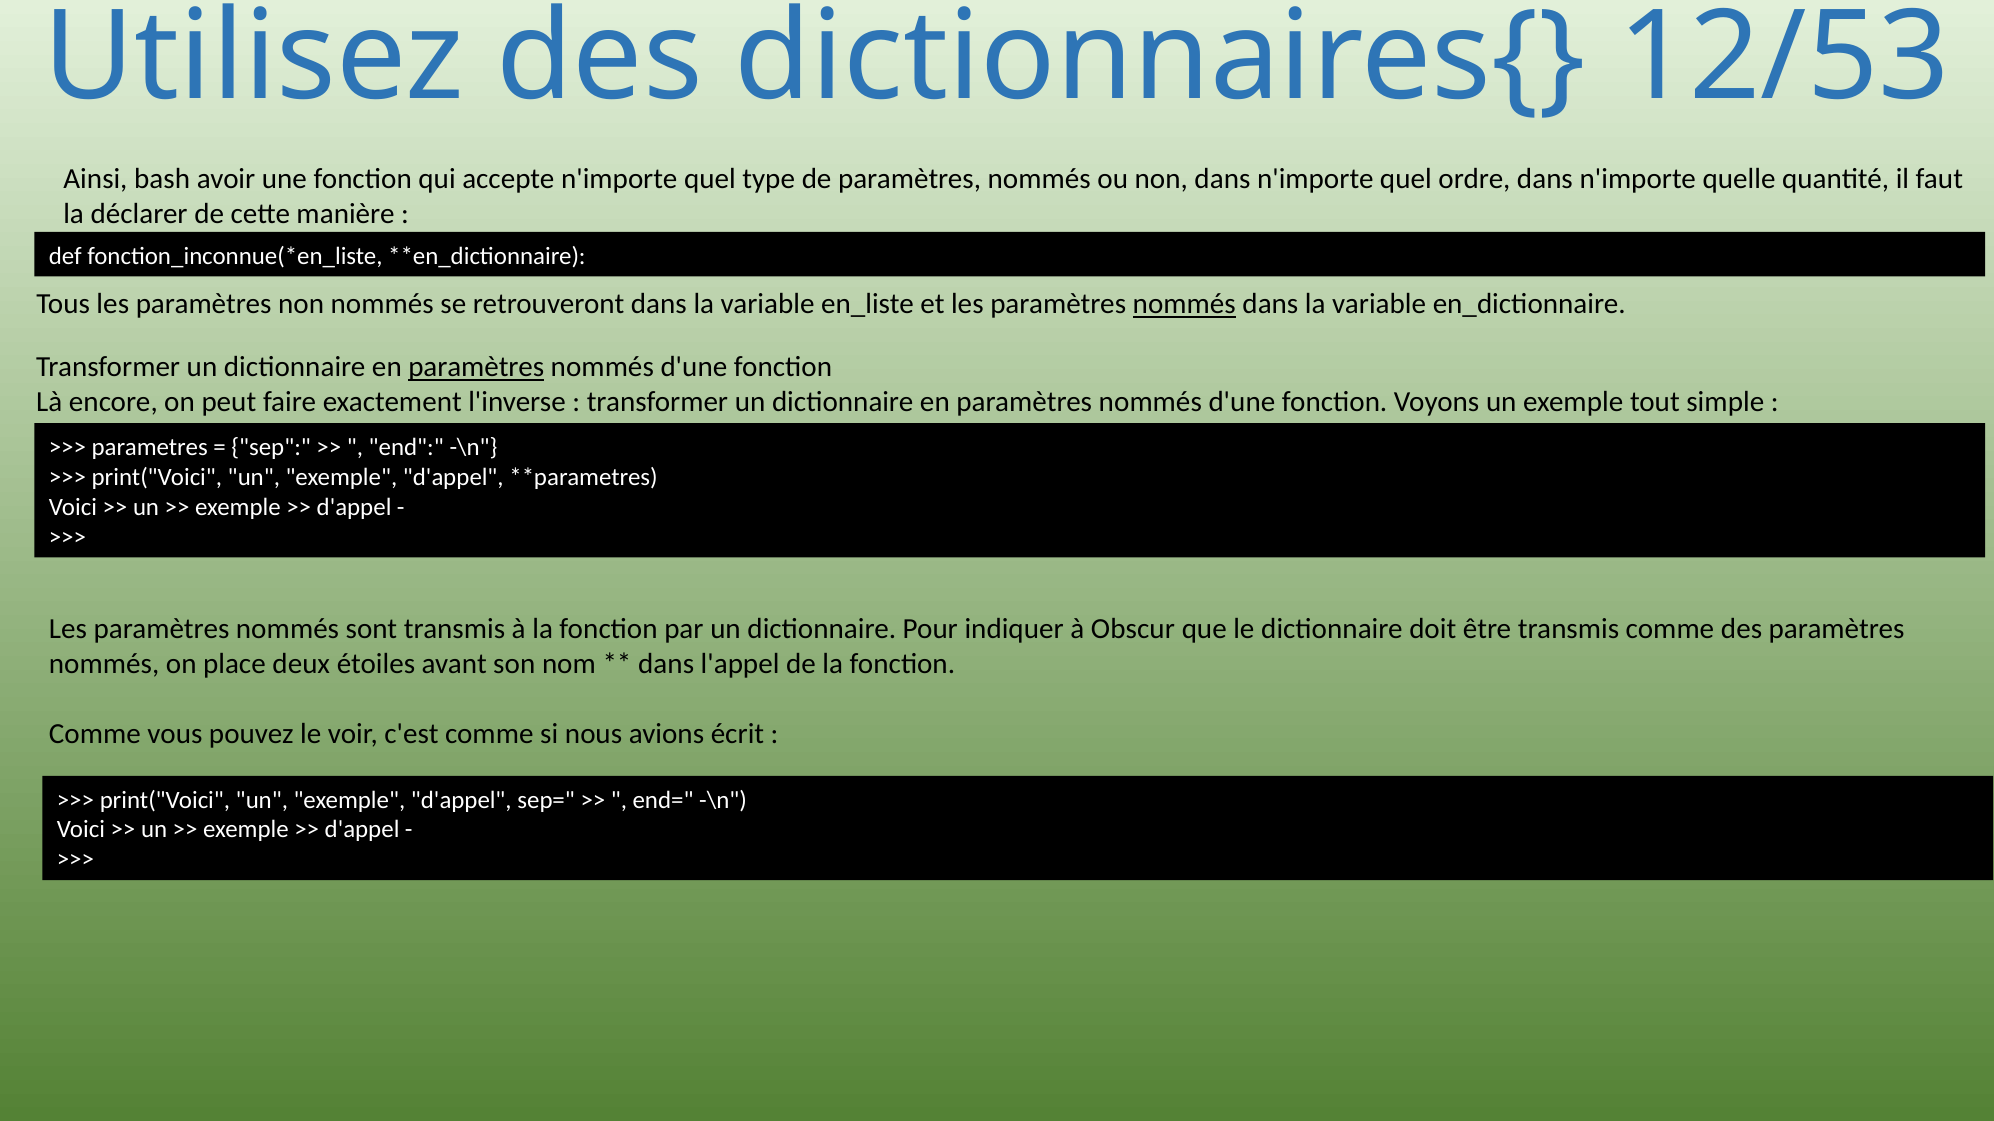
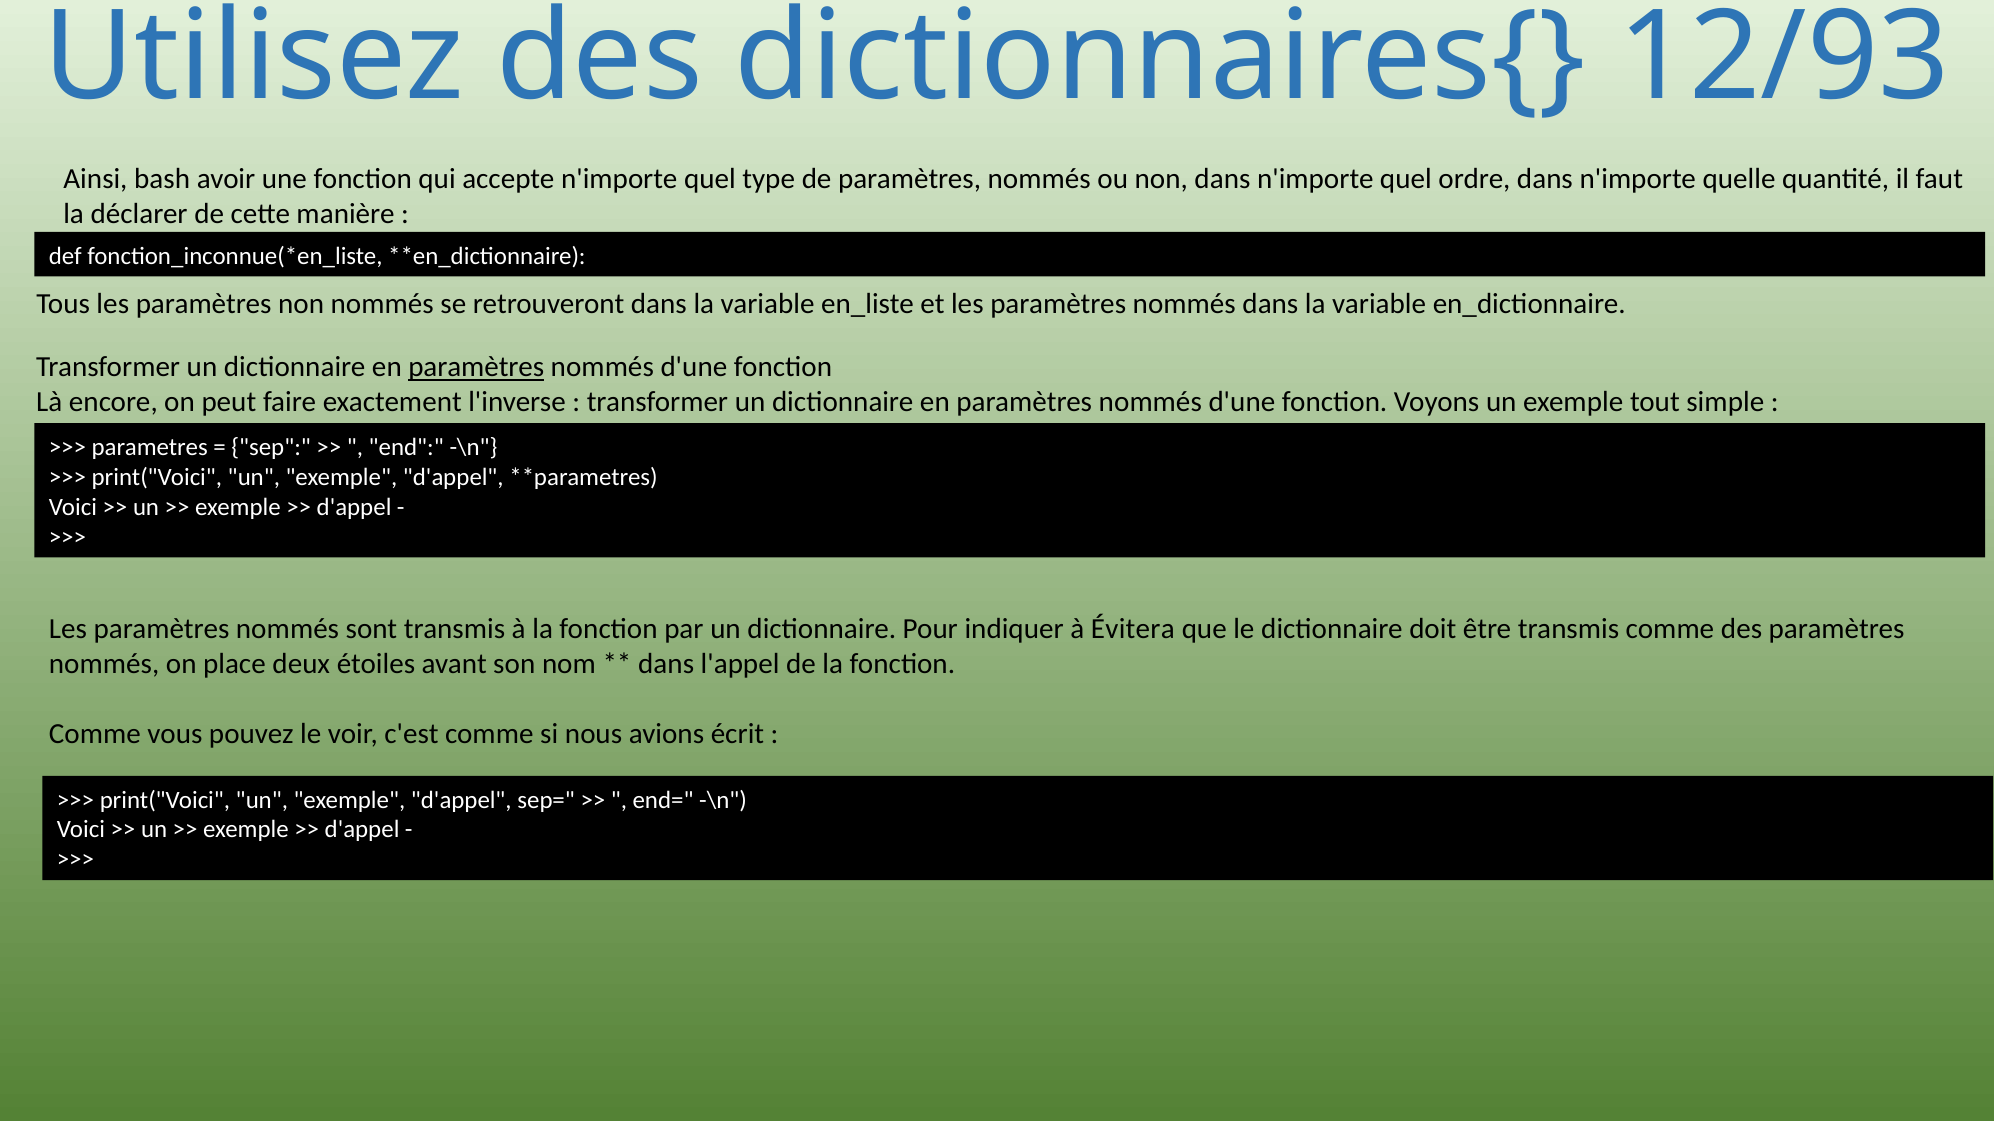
12/53: 12/53 -> 12/93
nommés at (1184, 304) underline: present -> none
Obscur: Obscur -> Évitera
